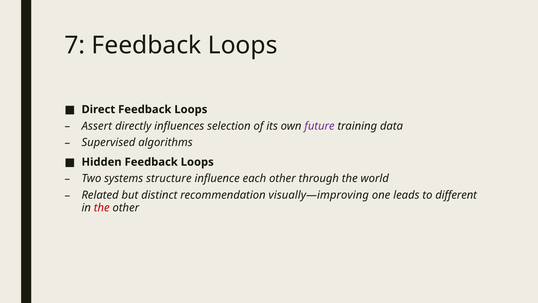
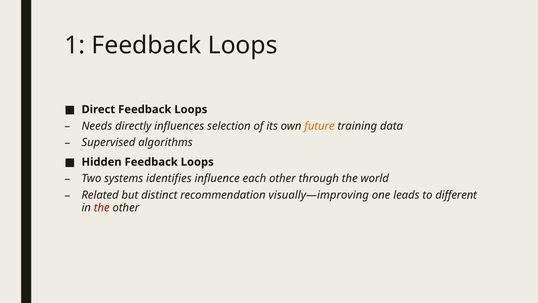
7: 7 -> 1
Assert: Assert -> Needs
future colour: purple -> orange
structure: structure -> identifies
